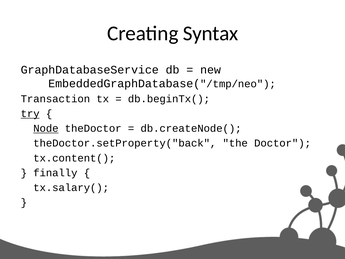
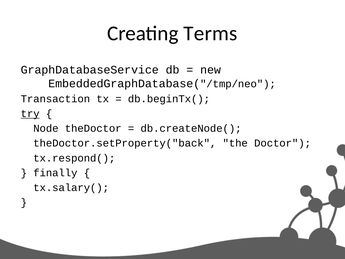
Syntax: Syntax -> Terms
Node underline: present -> none
tx.content(: tx.content( -> tx.respond(
